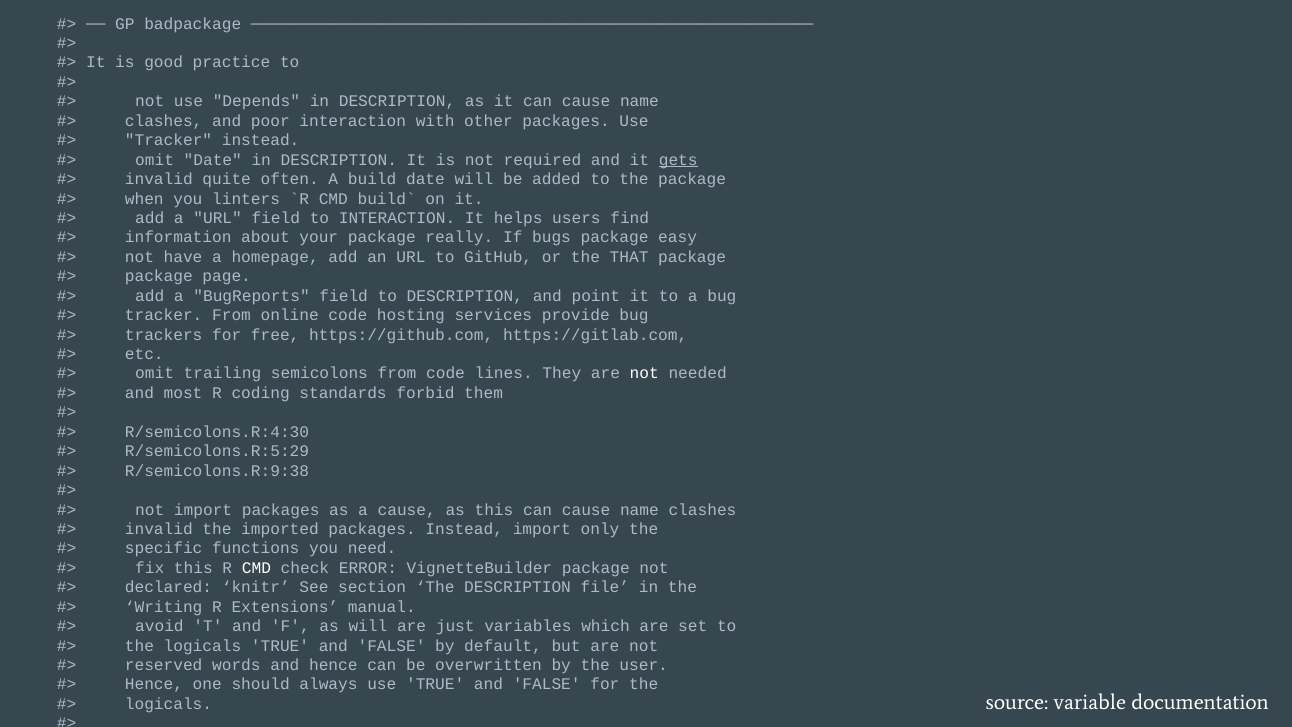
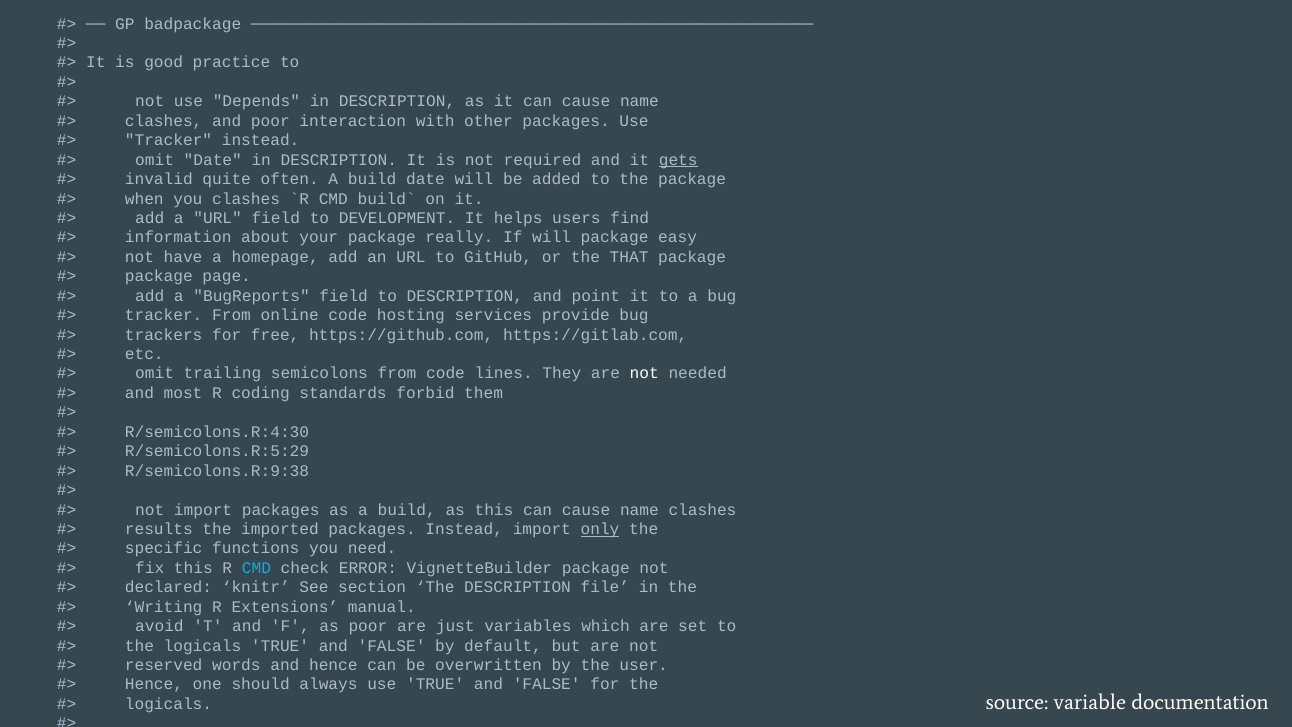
you linters: linters -> clashes
to INTERACTION: INTERACTION -> DEVELOPMENT
If bugs: bugs -> will
as a cause: cause -> build
invalid at (159, 529): invalid -> results
only underline: none -> present
CMD at (256, 568) colour: white -> light blue
as will: will -> poor
